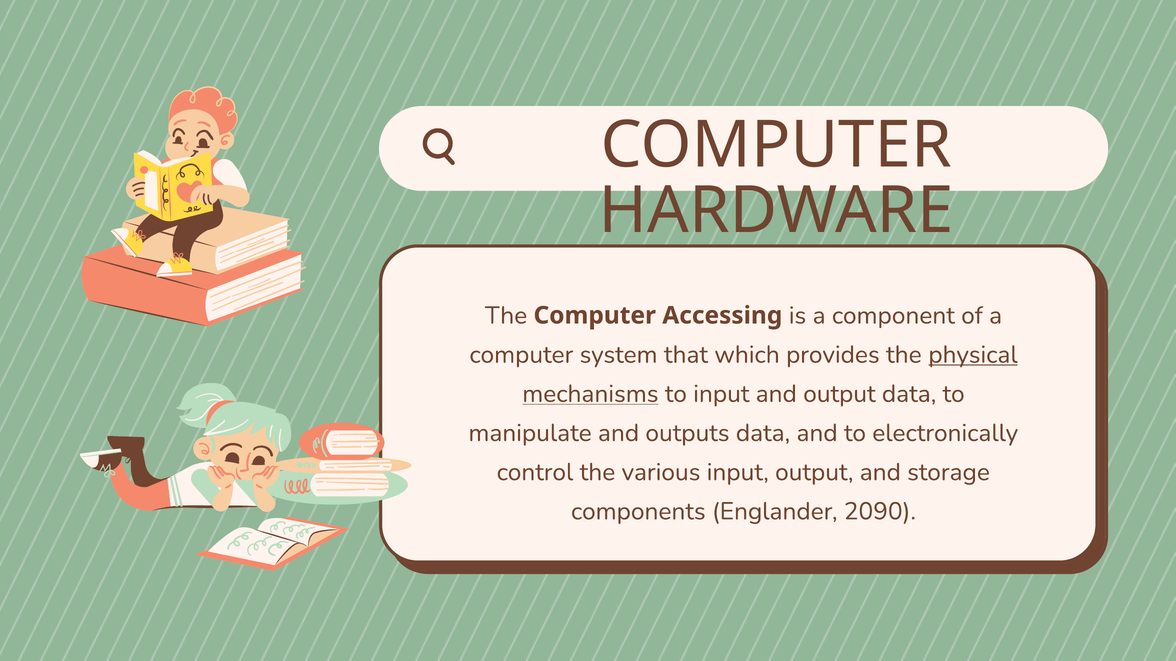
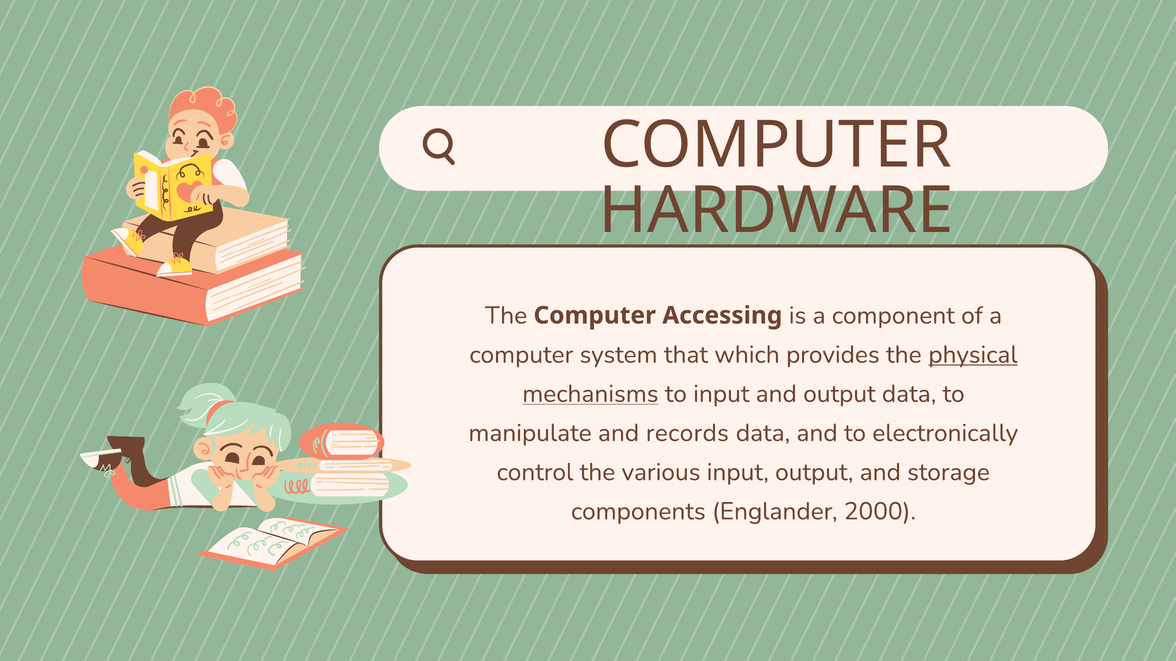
outputs: outputs -> records
2090: 2090 -> 2000
